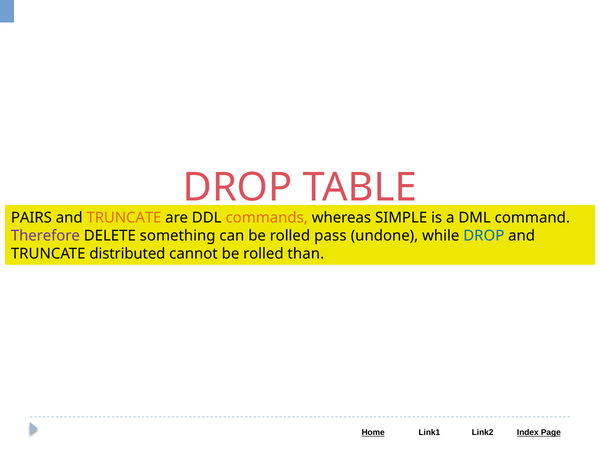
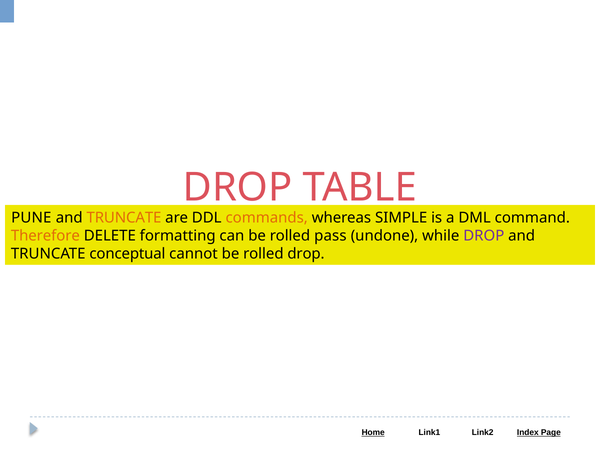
PAIRS: PAIRS -> PUNE
Therefore colour: purple -> orange
something: something -> formatting
DROP at (484, 236) colour: blue -> purple
distributed: distributed -> conceptual
rolled than: than -> drop
